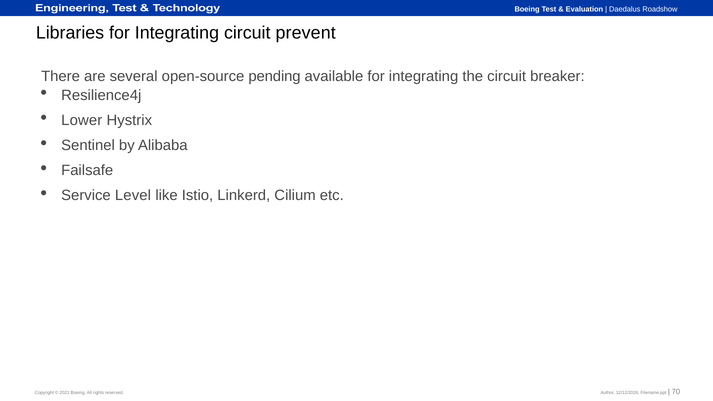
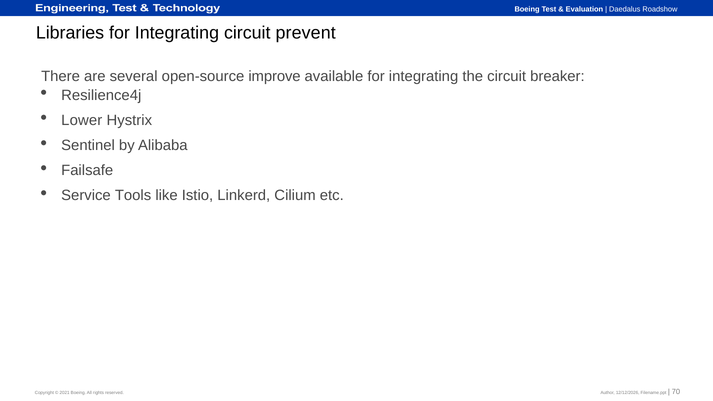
pending: pending -> improve
Level: Level -> Tools
